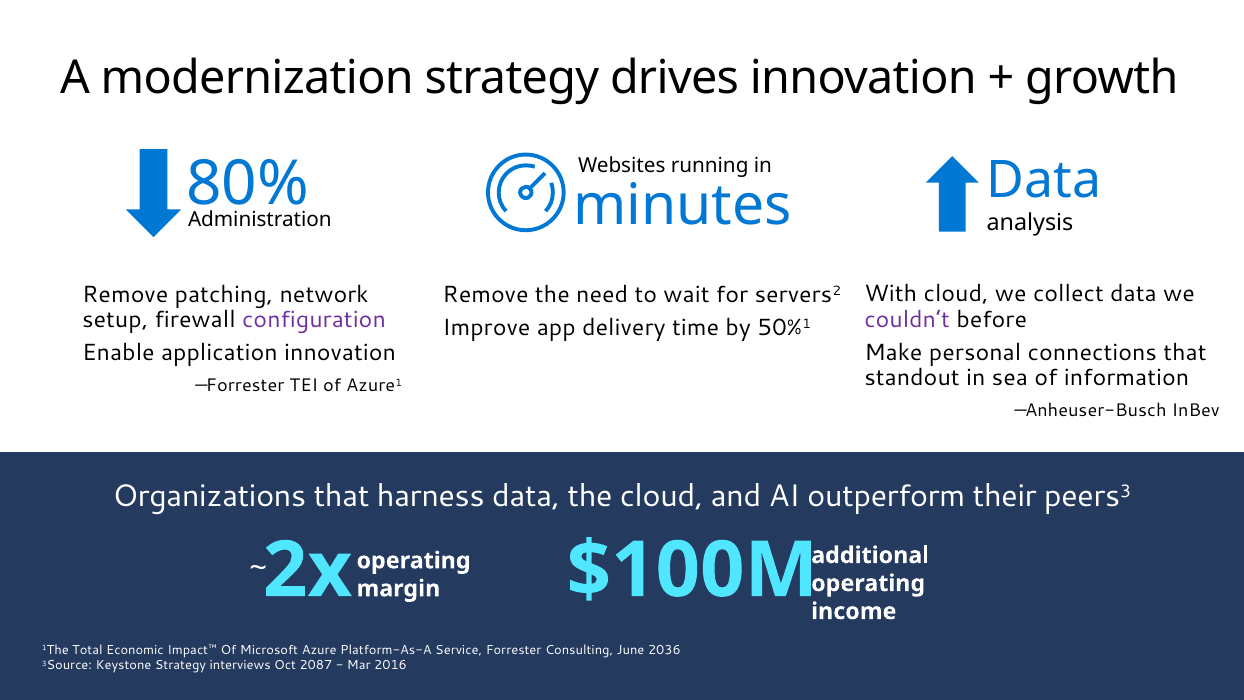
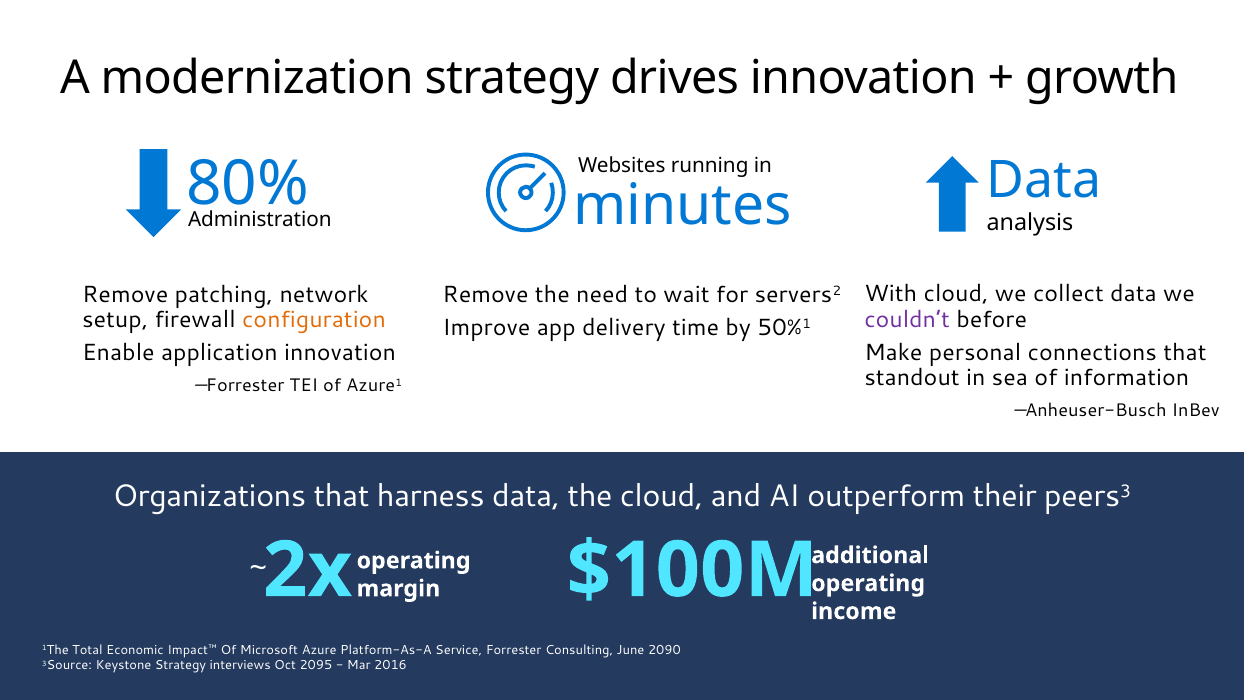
configuration colour: purple -> orange
2036: 2036 -> 2090
2087: 2087 -> 2095
